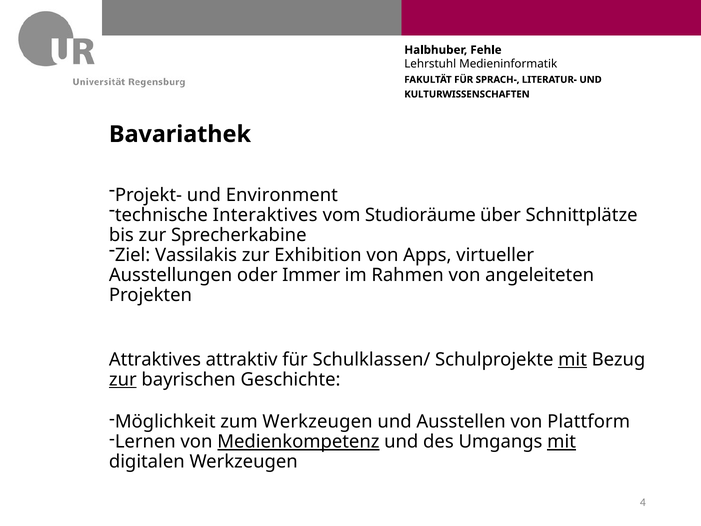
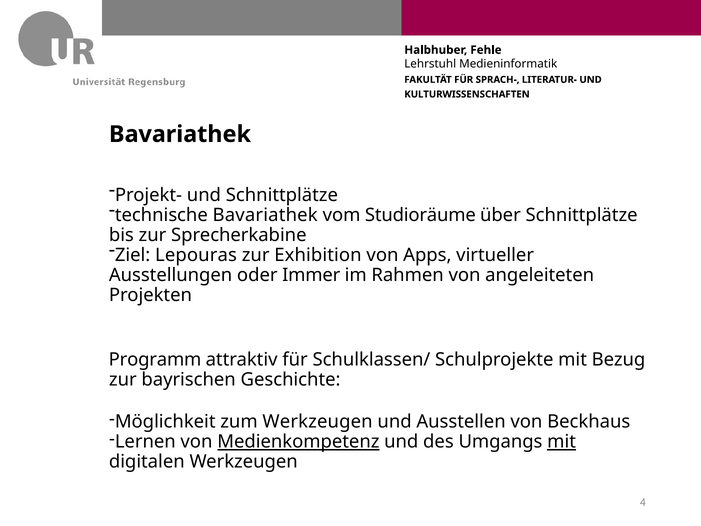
und Environment: Environment -> Schnittplätze
technische Interaktives: Interaktives -> Bavariathek
Vassilakis: Vassilakis -> Lepouras
Attraktives: Attraktives -> Programm
mit at (573, 359) underline: present -> none
zur at (123, 379) underline: present -> none
Plattform: Plattform -> Beckhaus
